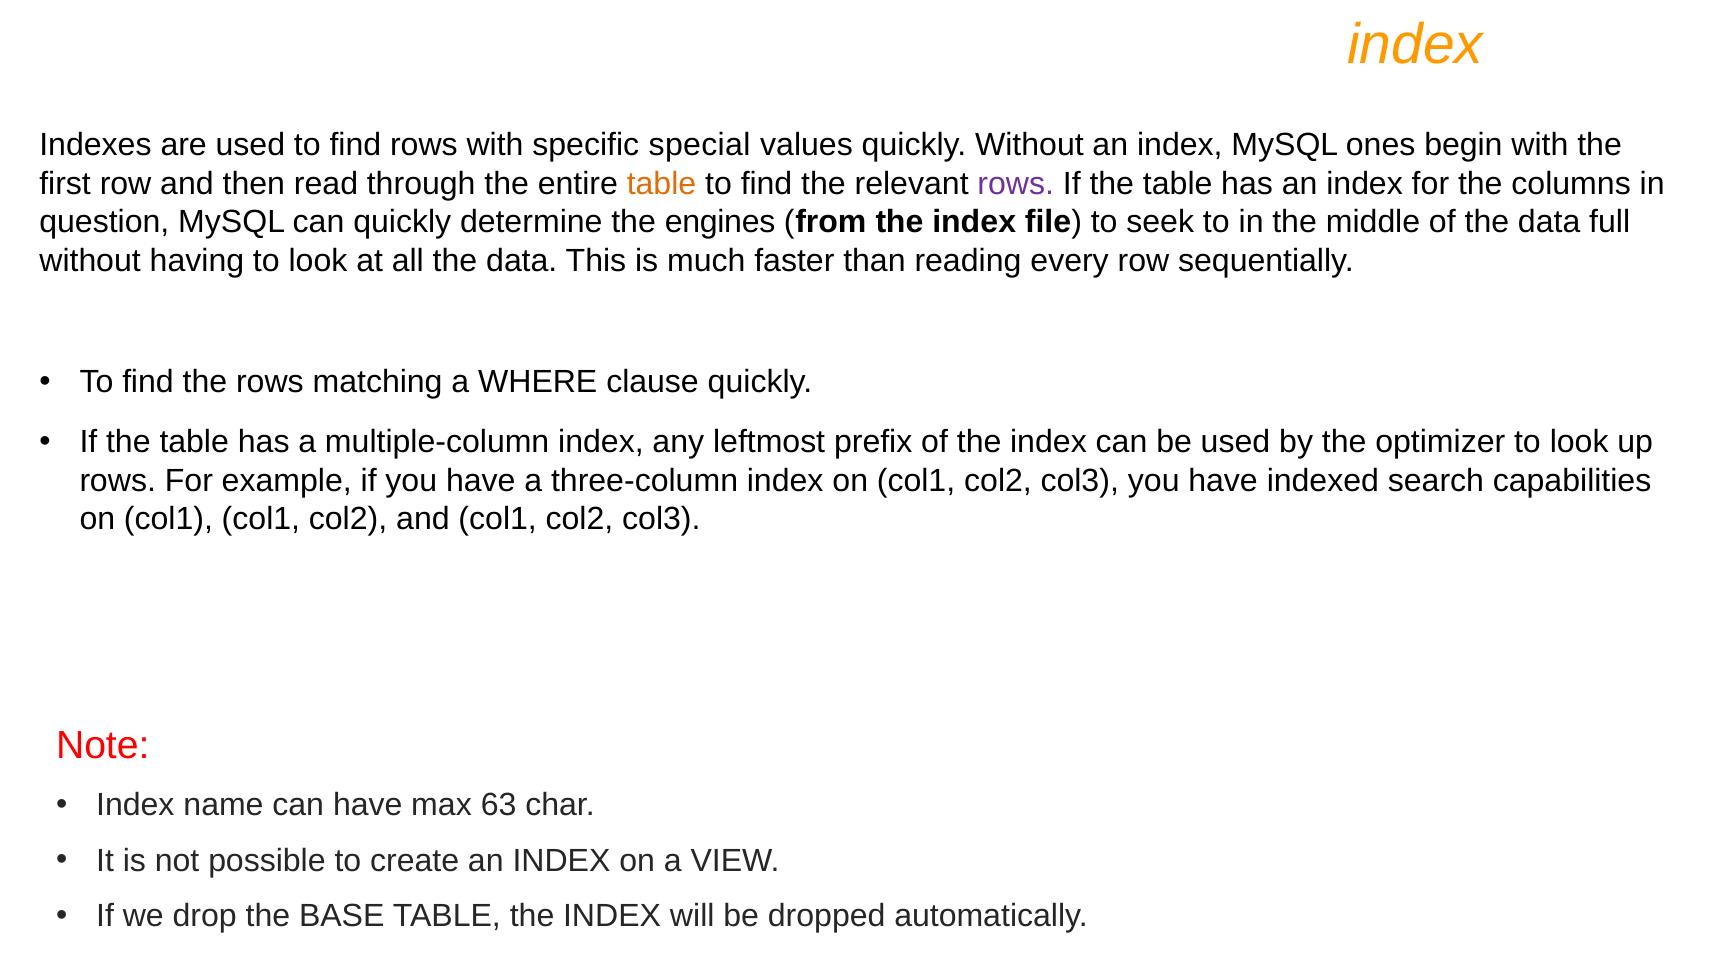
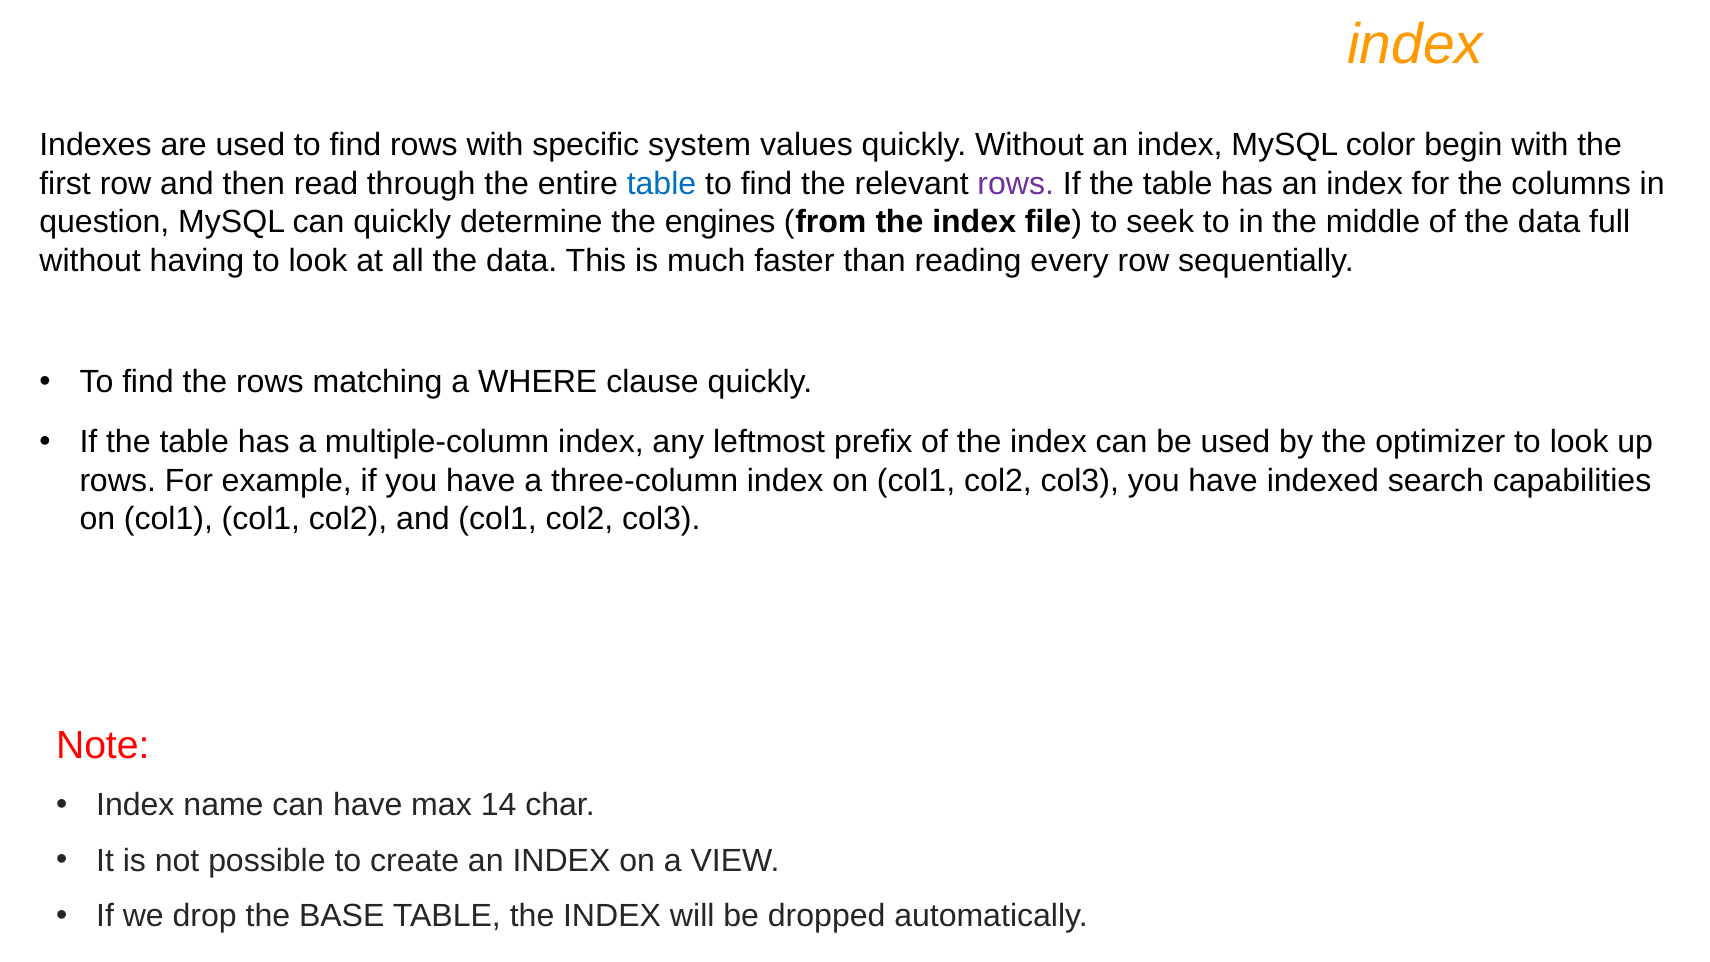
special: special -> system
ones: ones -> color
table at (662, 184) colour: orange -> blue
63: 63 -> 14
